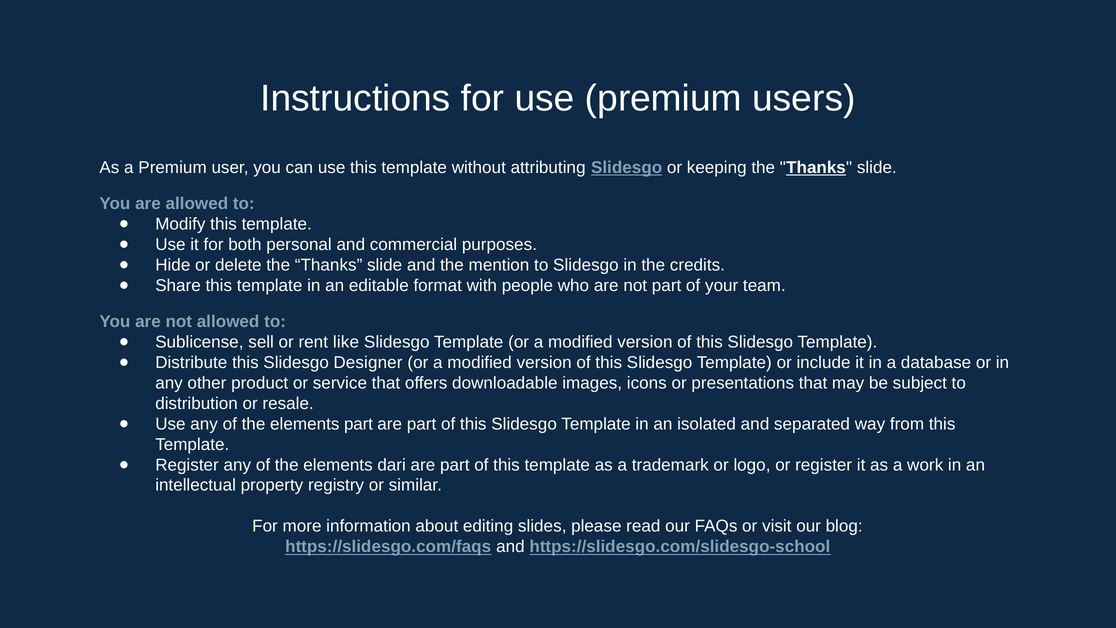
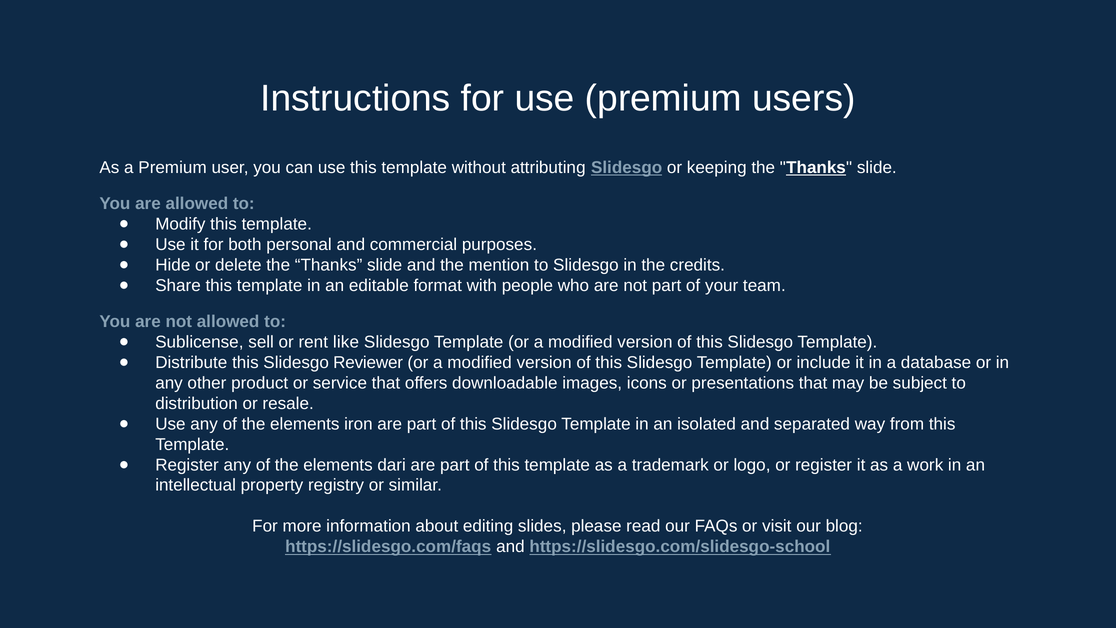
Designer: Designer -> Reviewer
elements part: part -> iron
